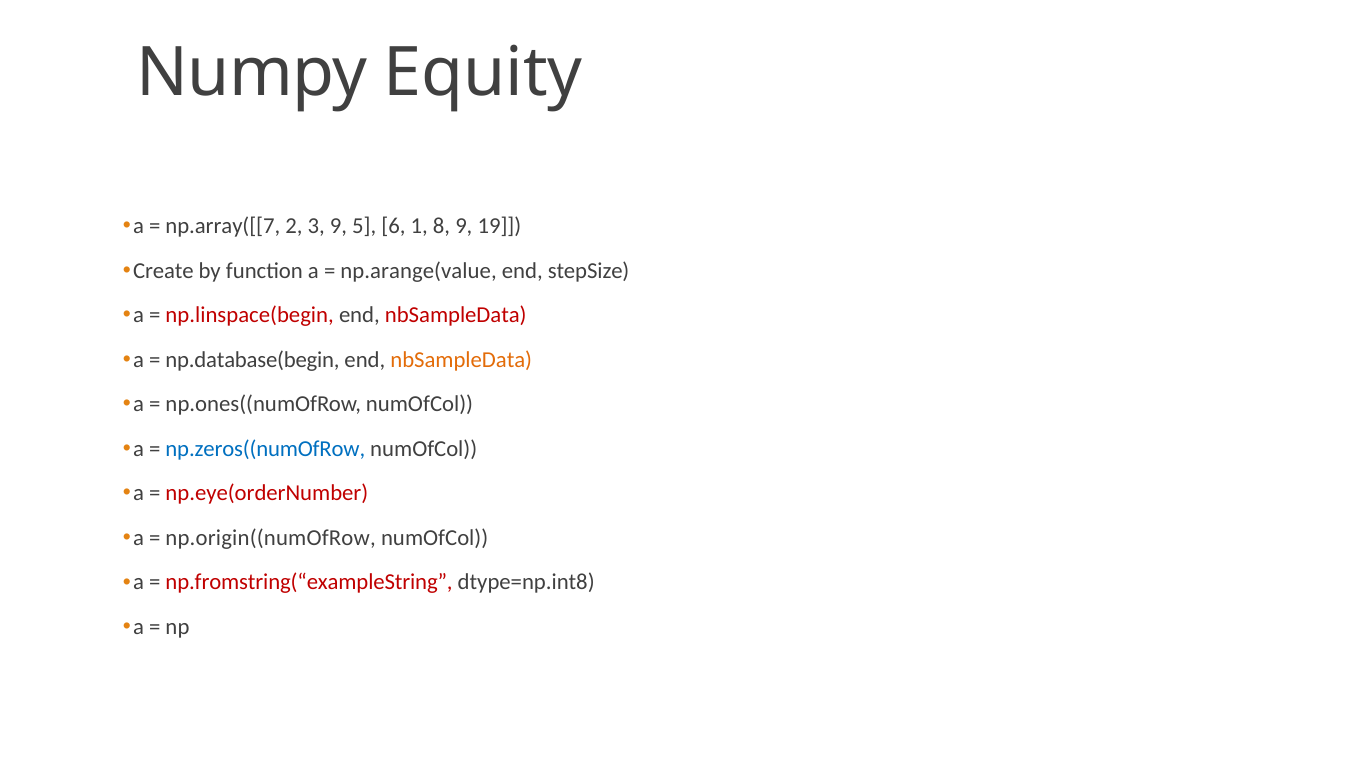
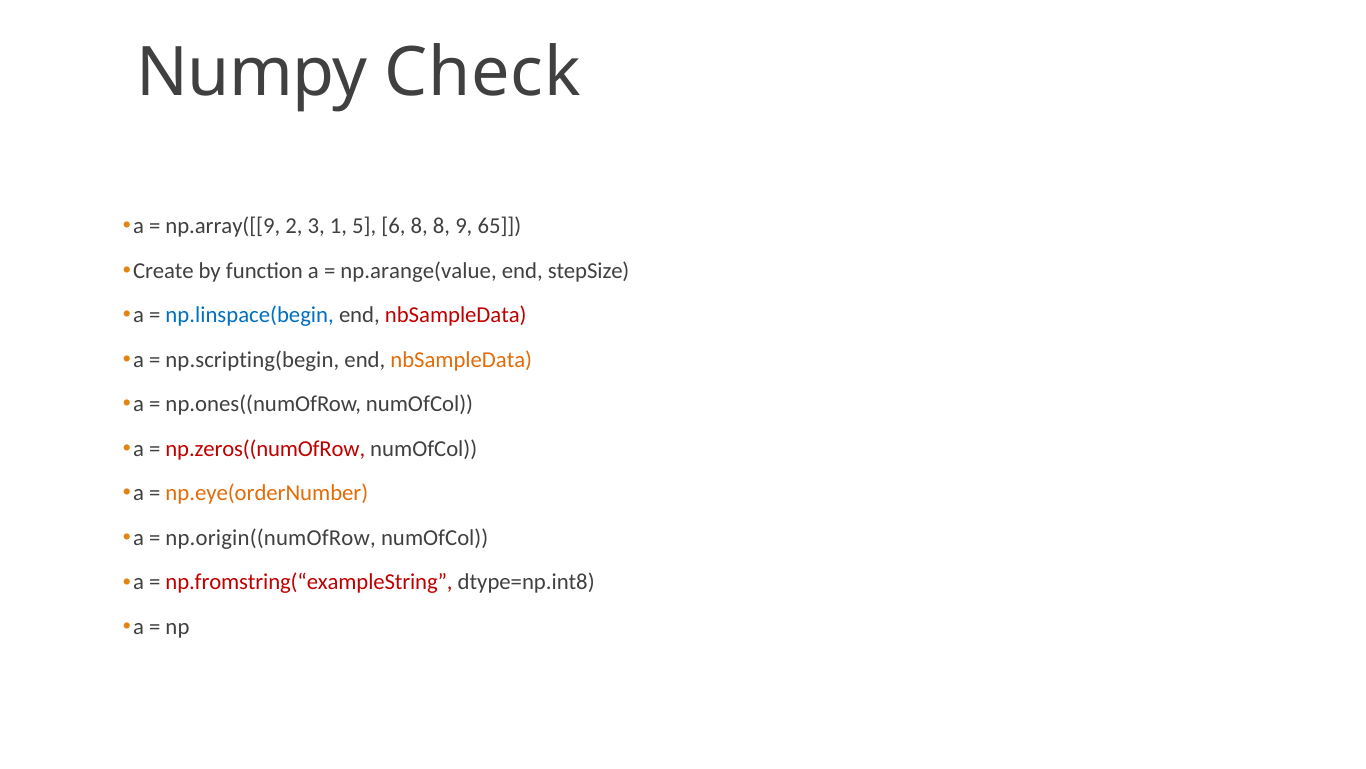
Equity: Equity -> Check
np.array([[7: np.array([[7 -> np.array([[9
3 9: 9 -> 1
6 1: 1 -> 8
19: 19 -> 65
np.linspace(begin colour: red -> blue
np.database(begin: np.database(begin -> np.scripting(begin
np.zeros((numOfRow colour: blue -> red
np.eye(orderNumber colour: red -> orange
